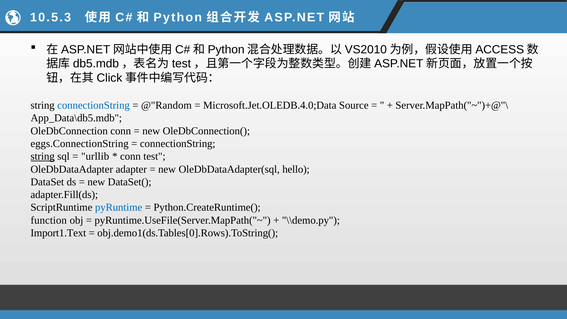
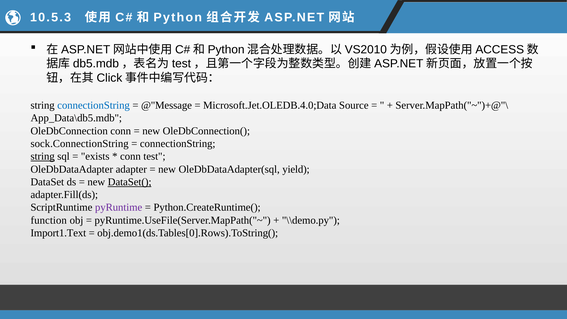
@"Random: @"Random -> @"Message
eggs.ConnectionString: eggs.ConnectionString -> sock.ConnectionString
urllib: urllib -> exists
hello: hello -> yield
DataSet( underline: none -> present
pyRuntime colour: blue -> purple
